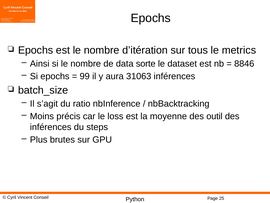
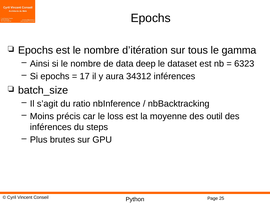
metrics: metrics -> gamma
sorte: sorte -> deep
8846: 8846 -> 6323
99: 99 -> 17
31063: 31063 -> 34312
